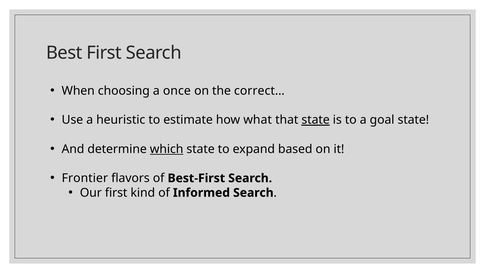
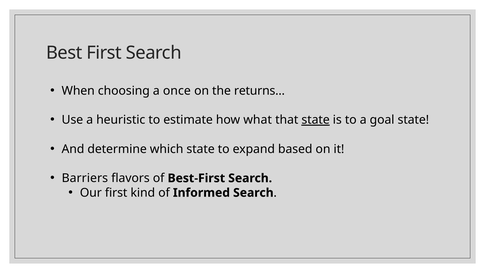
correct…: correct… -> returns…
which underline: present -> none
Frontier: Frontier -> Barriers
